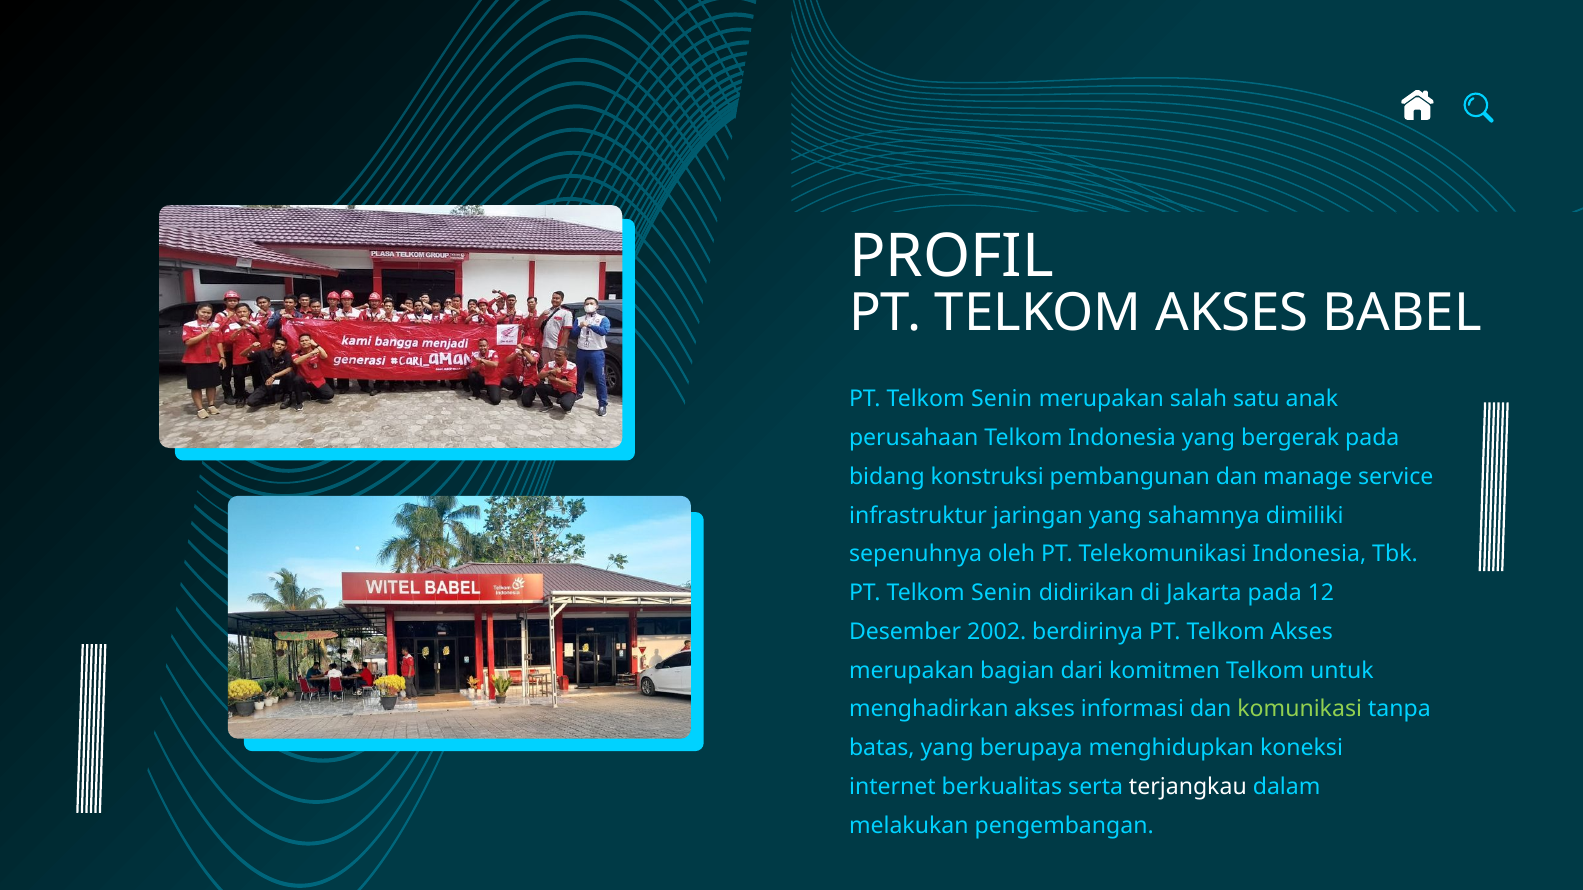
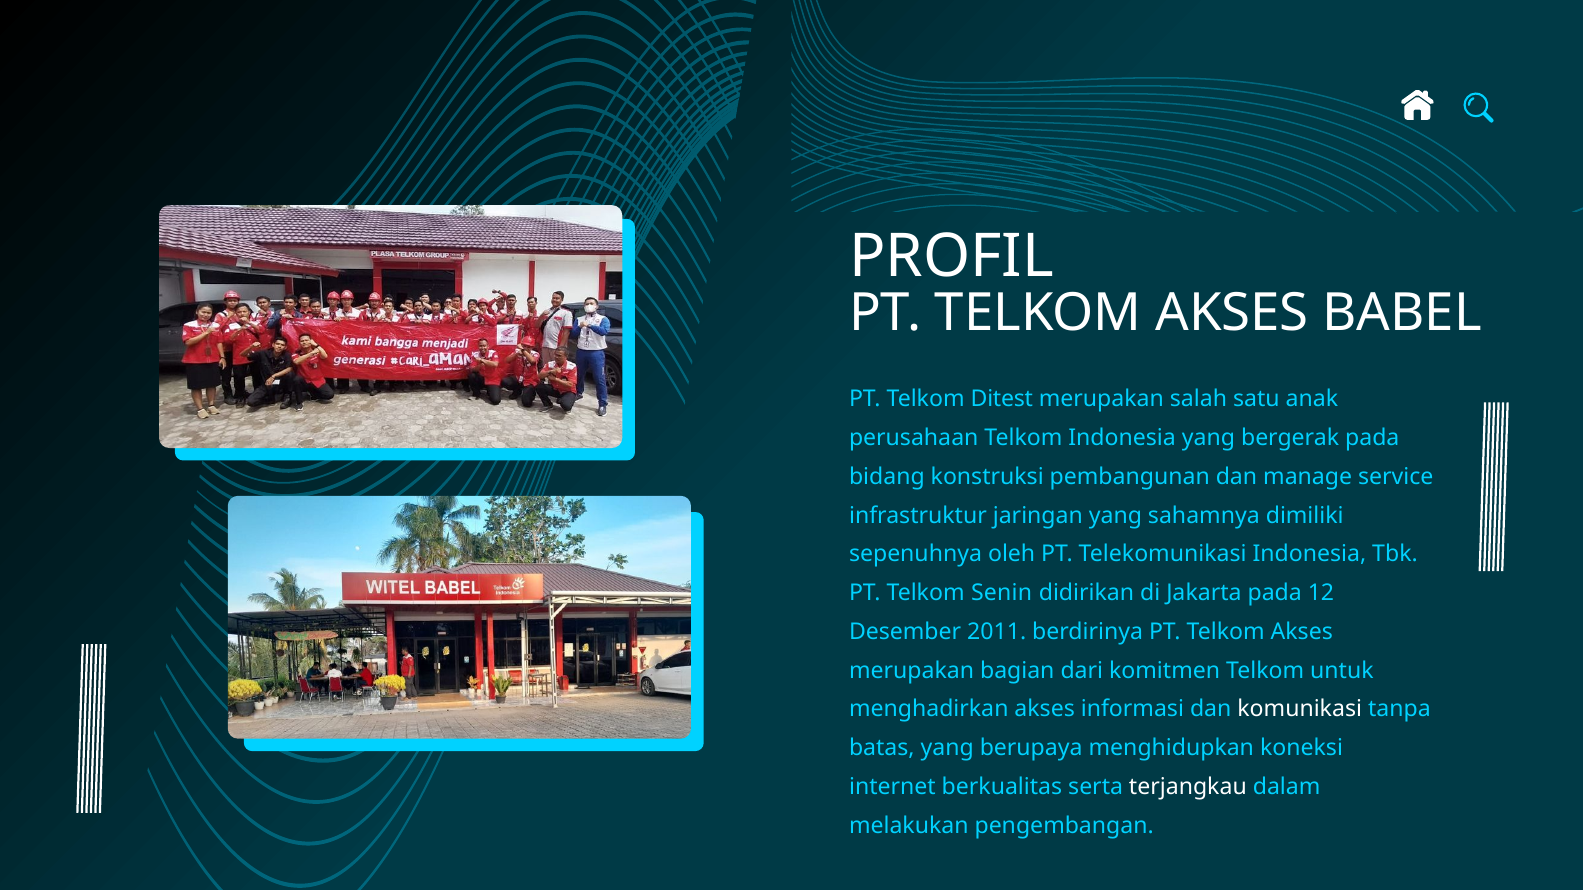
Senin at (1002, 399): Senin -> Ditest
2002: 2002 -> 2011
komunikasi colour: light green -> white
